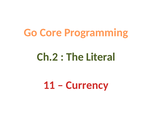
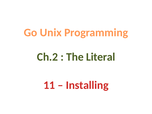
Core: Core -> Unix
Currency: Currency -> Installing
